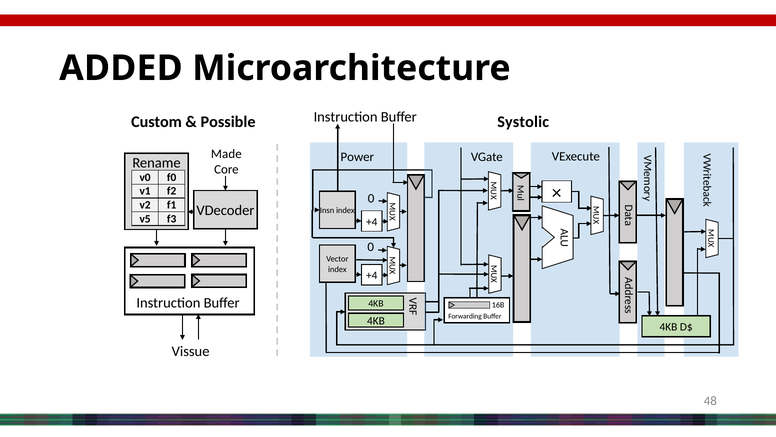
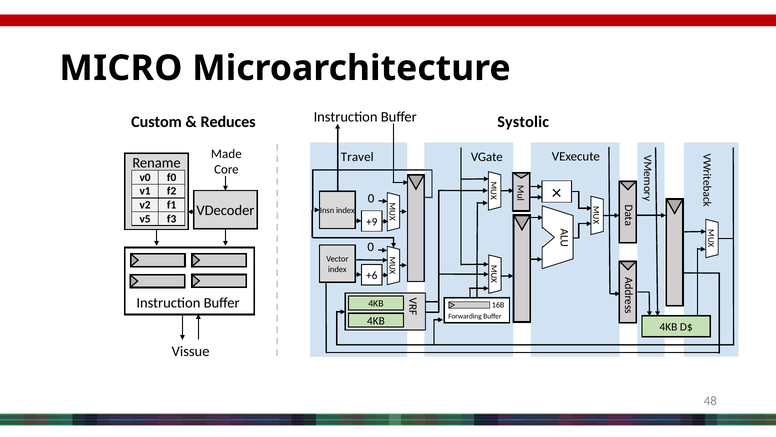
ADDED: ADDED -> MICRO
Possible: Possible -> Reduces
Power: Power -> Travel
+4 at (372, 222): +4 -> +9
+4 at (372, 275): +4 -> +6
